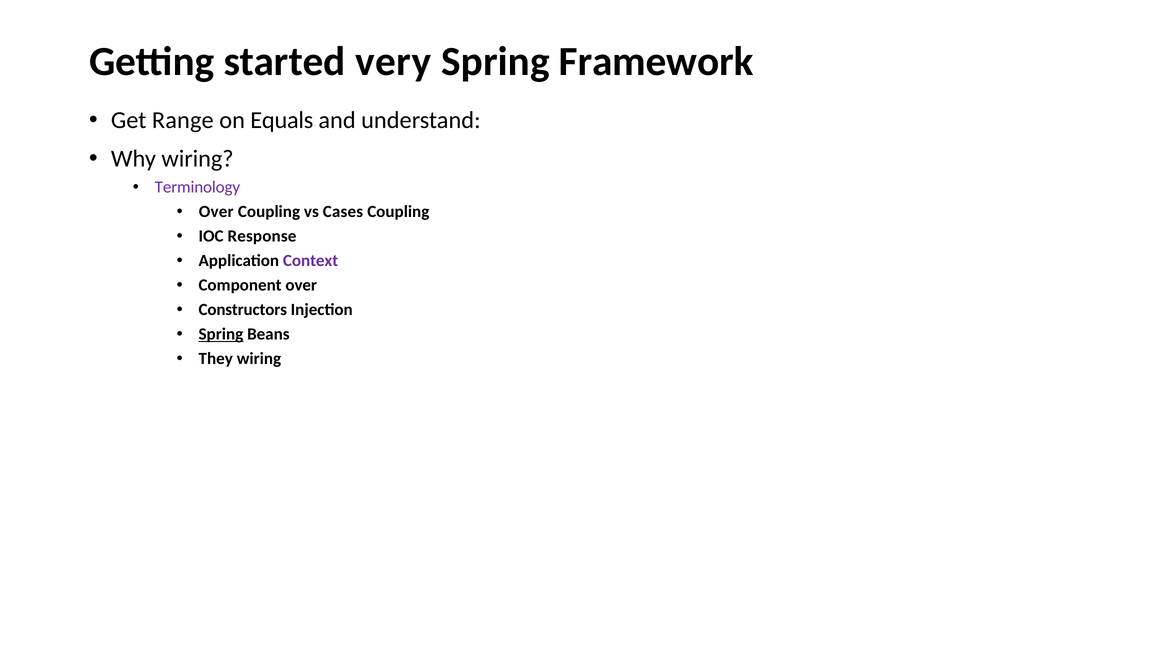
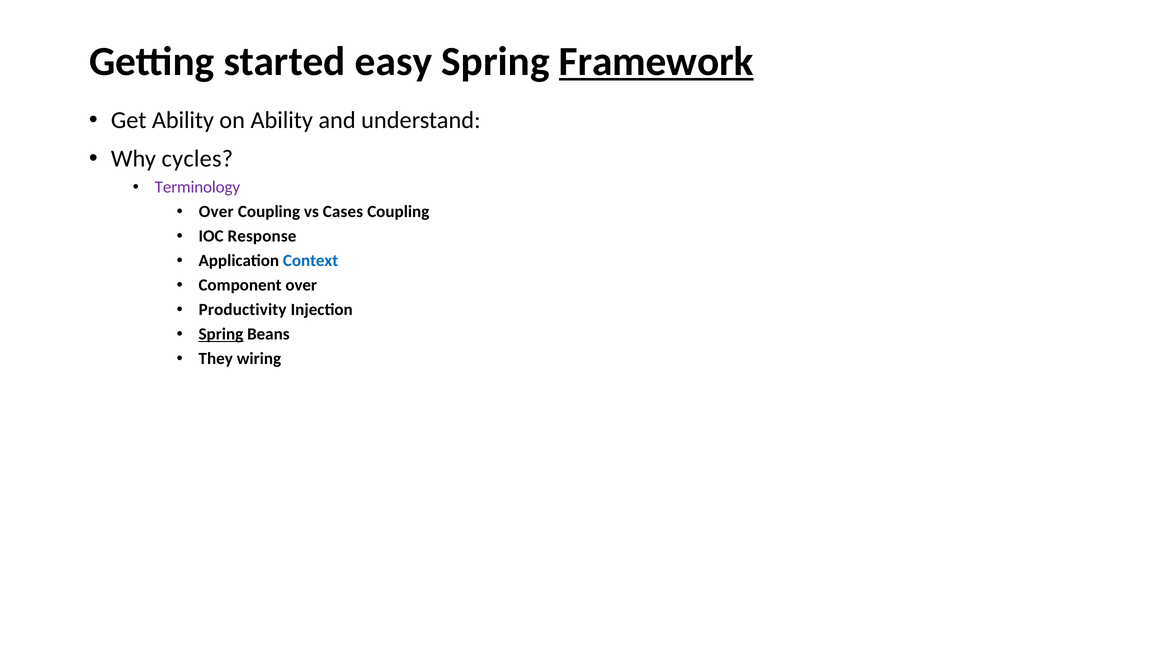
very: very -> easy
Framework underline: none -> present
Get Range: Range -> Ability
on Equals: Equals -> Ability
Why wiring: wiring -> cycles
Context colour: purple -> blue
Constructors: Constructors -> Productivity
